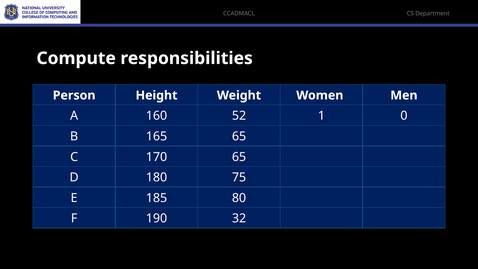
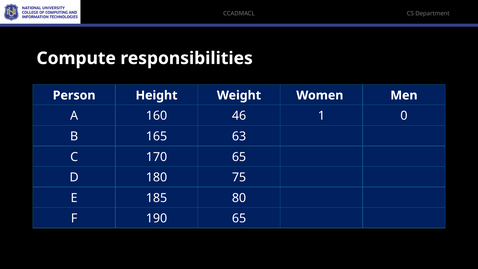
52: 52 -> 46
165 65: 65 -> 63
190 32: 32 -> 65
